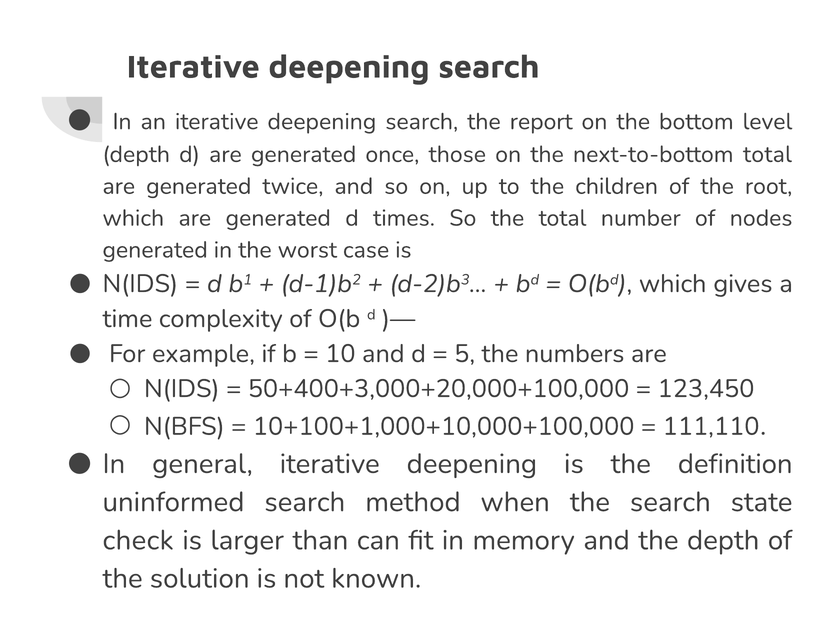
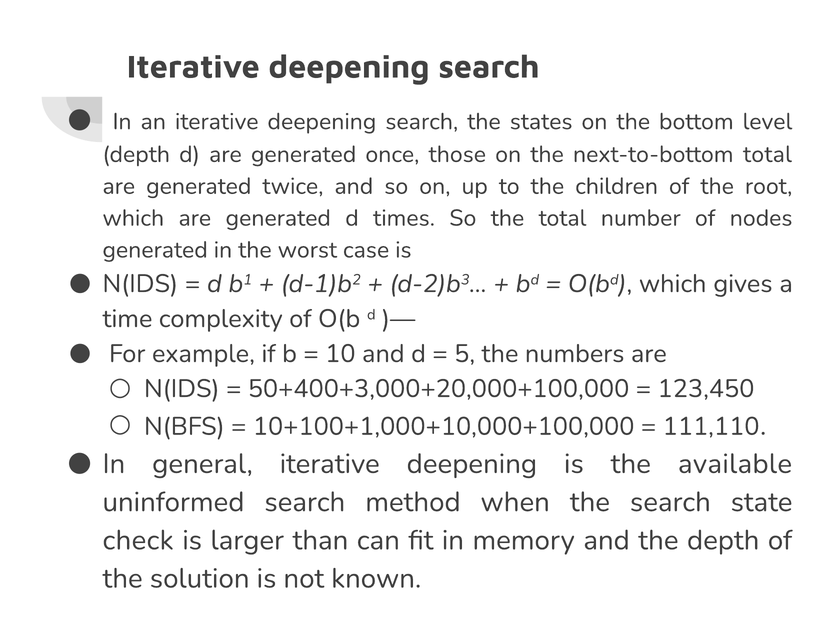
report: report -> states
definition: definition -> available
